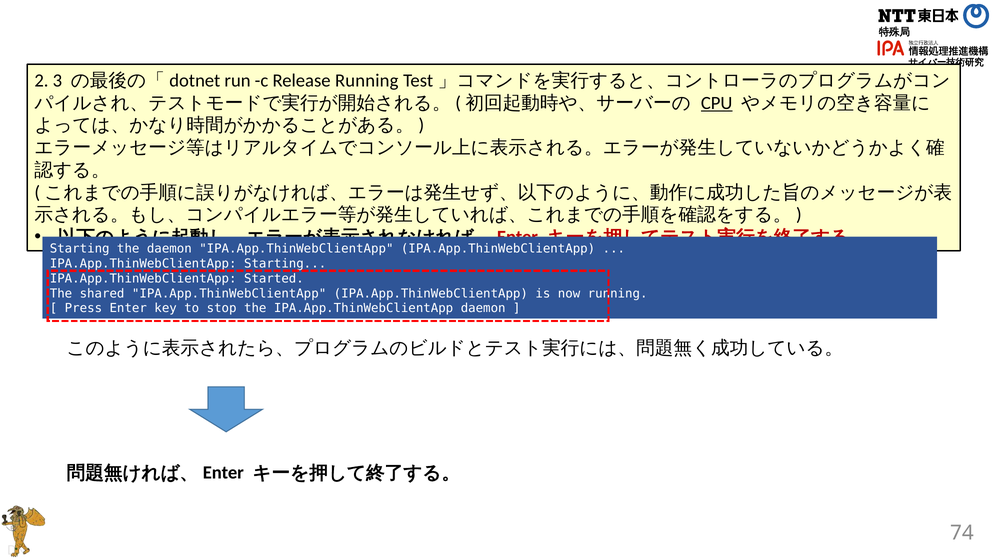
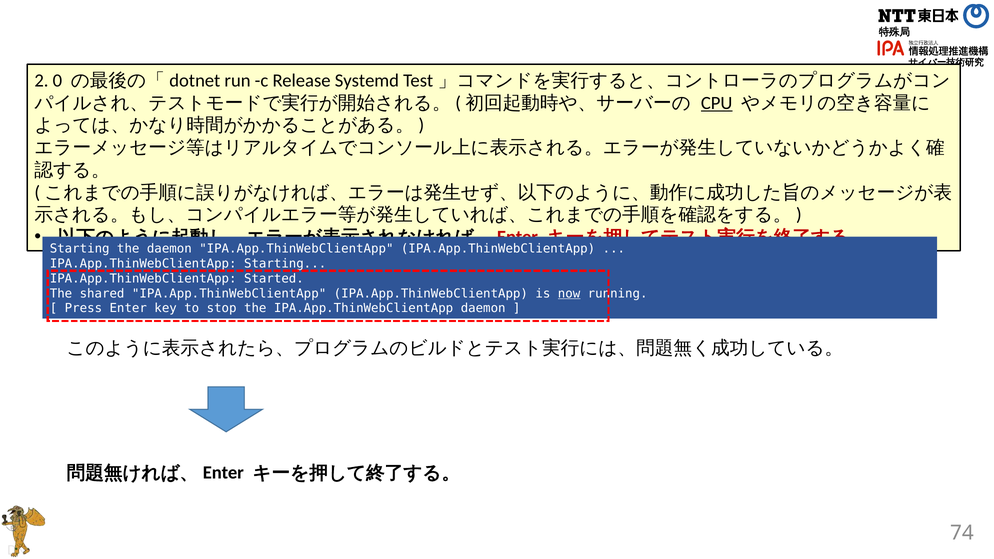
3: 3 -> 0
Release Running: Running -> Systemd
now underline: none -> present
